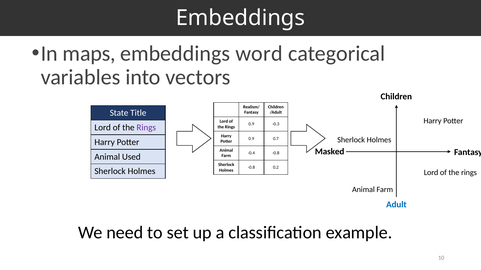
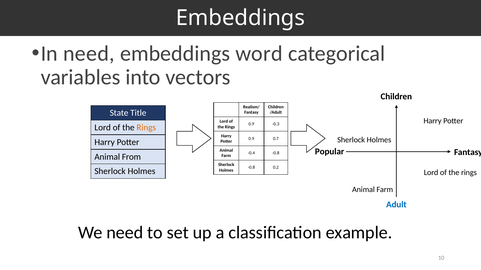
In maps: maps -> need
Rings at (146, 128) colour: purple -> orange
Masked: Masked -> Popular
Used: Used -> From
